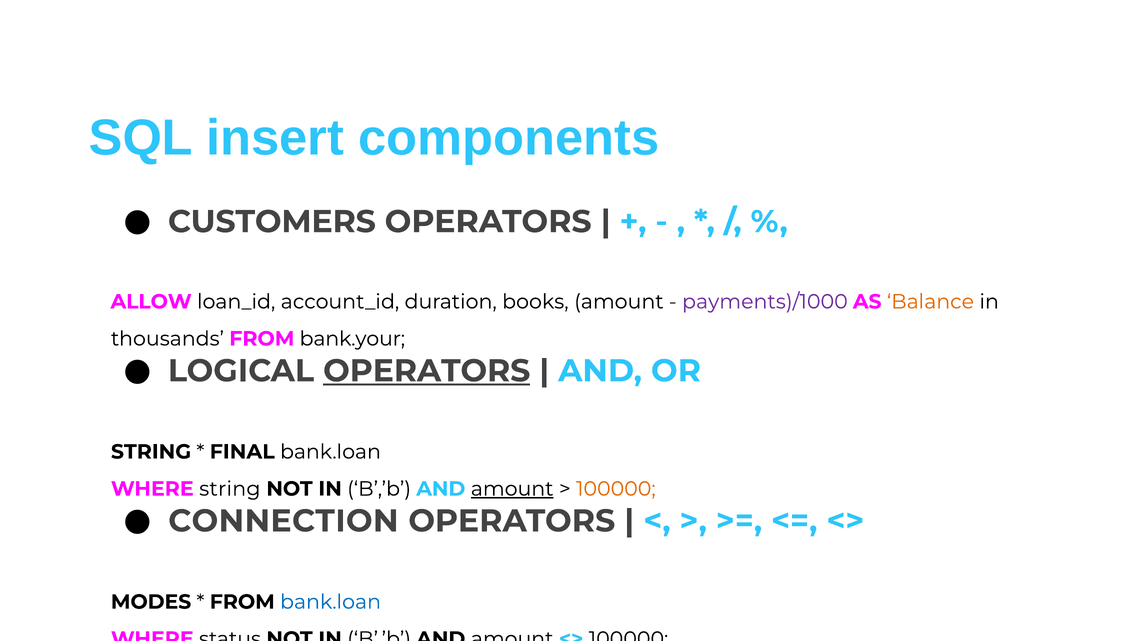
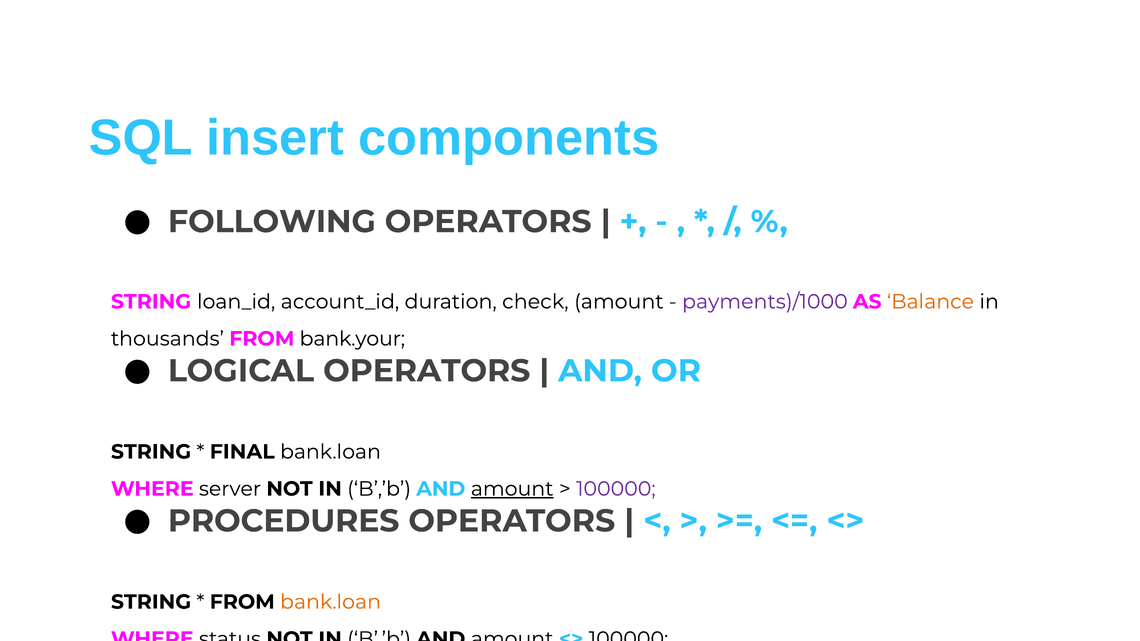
CUSTOMERS: CUSTOMERS -> FOLLOWING
ALLOW at (151, 302): ALLOW -> STRING
books: books -> check
OPERATORS at (427, 371) underline: present -> none
WHERE string: string -> server
100000 at (616, 489) colour: orange -> purple
CONNECTION: CONNECTION -> PROCEDURES
MODES at (151, 602): MODES -> STRING
bank.loan at (331, 602) colour: blue -> orange
